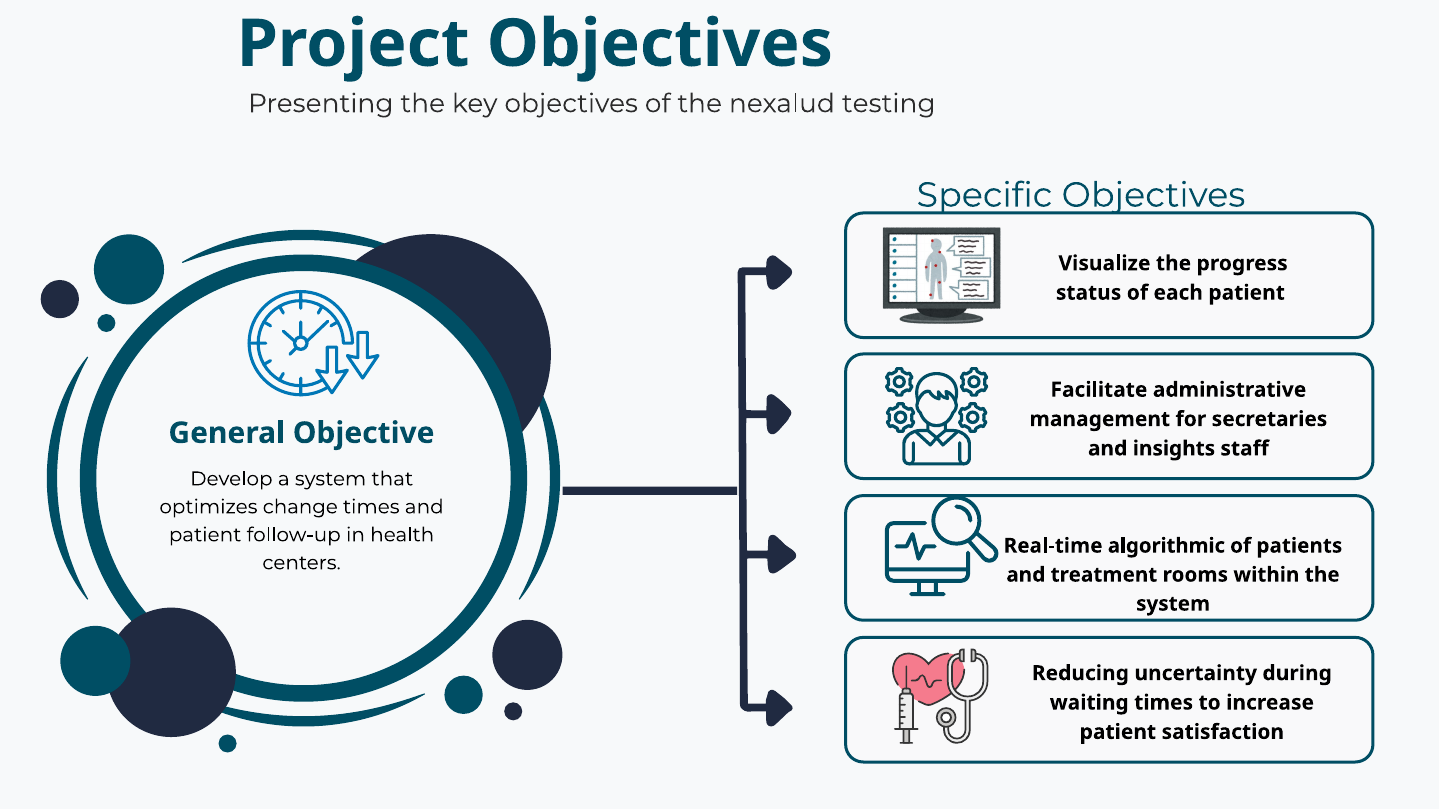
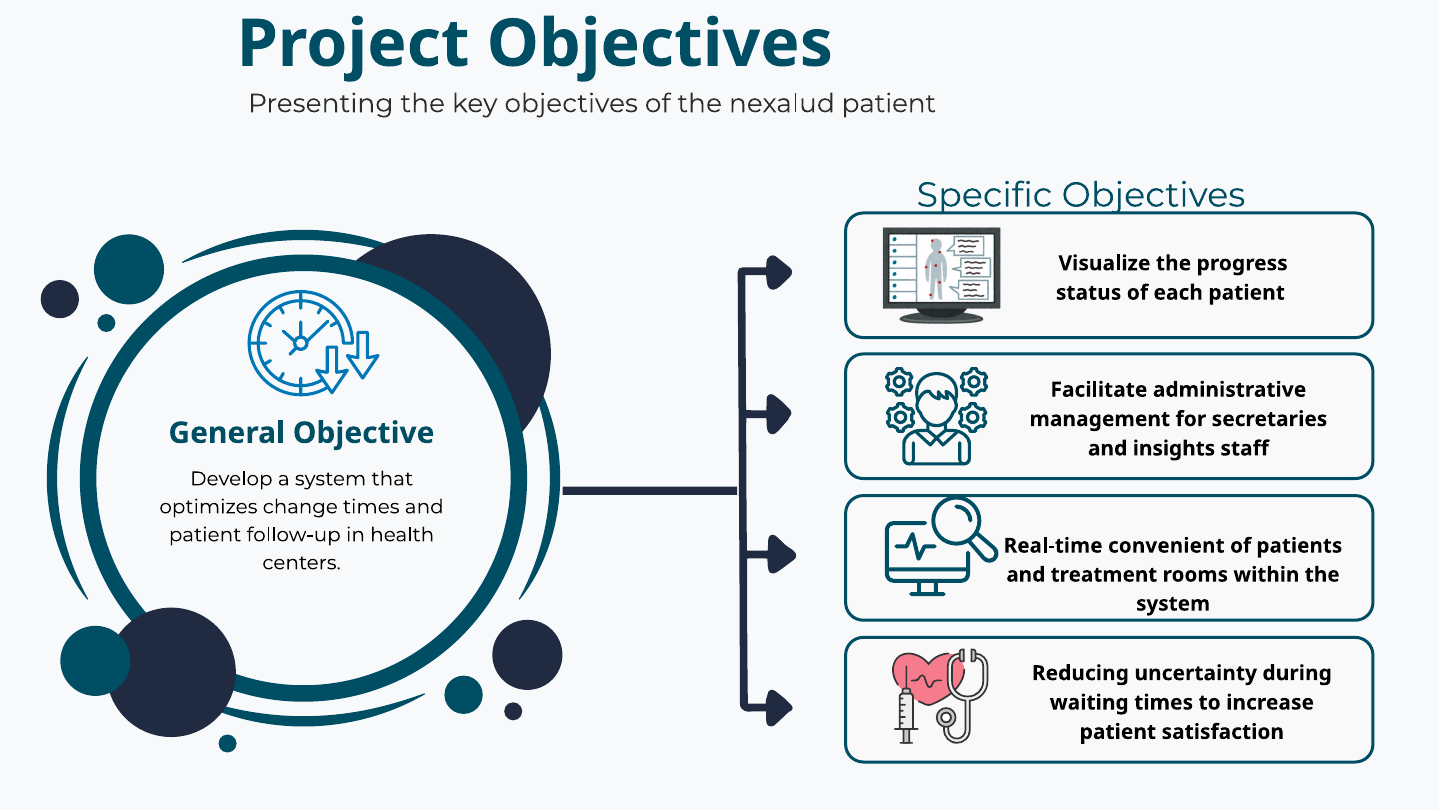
nexalud testing: testing -> patient
algorithmic: algorithmic -> convenient
